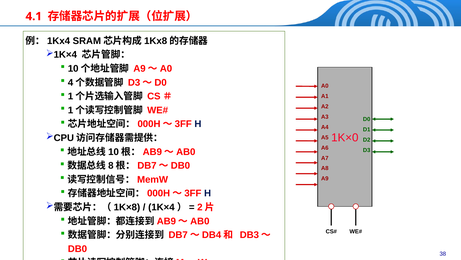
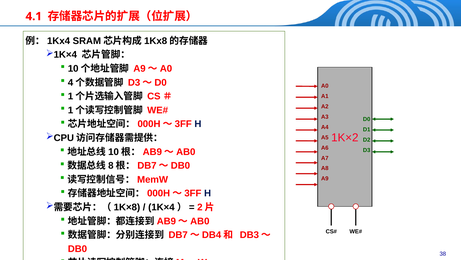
1K×0: 1K×0 -> 1K×2
